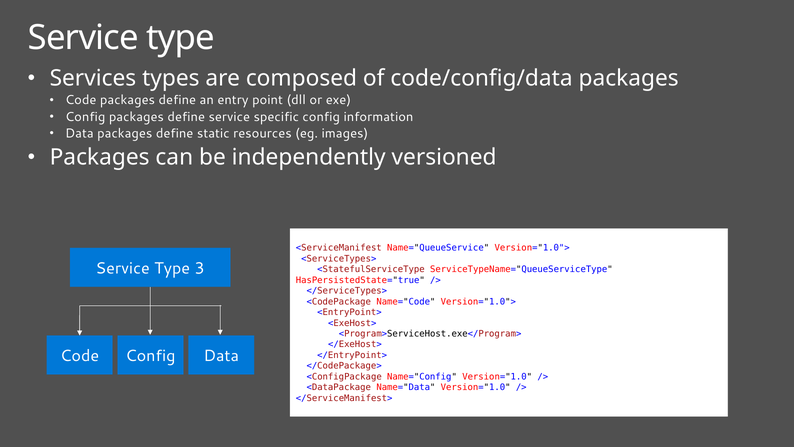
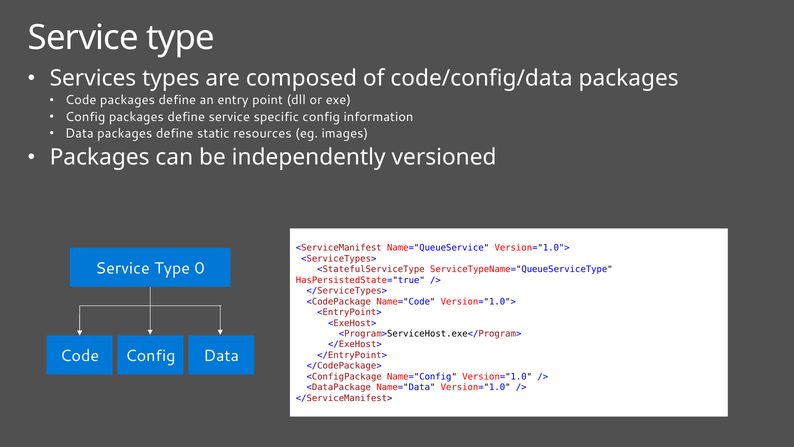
3: 3 -> 0
